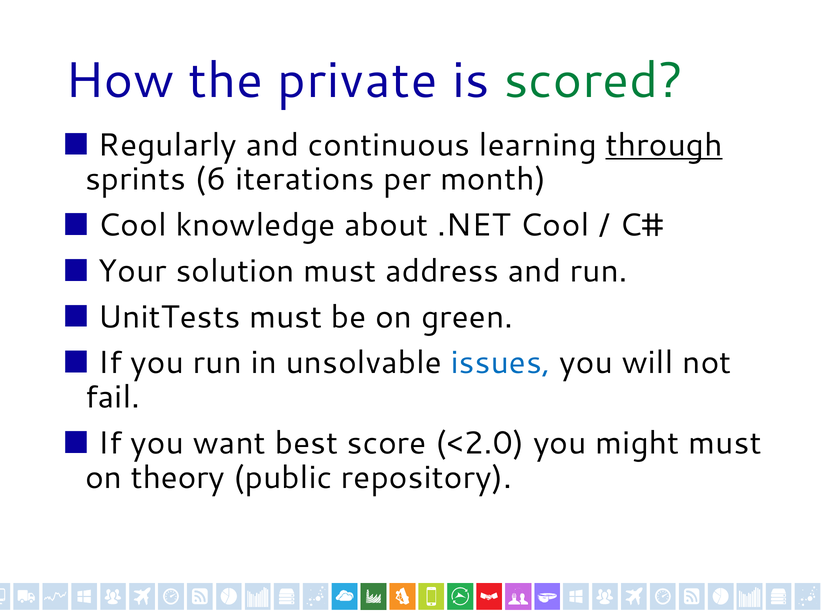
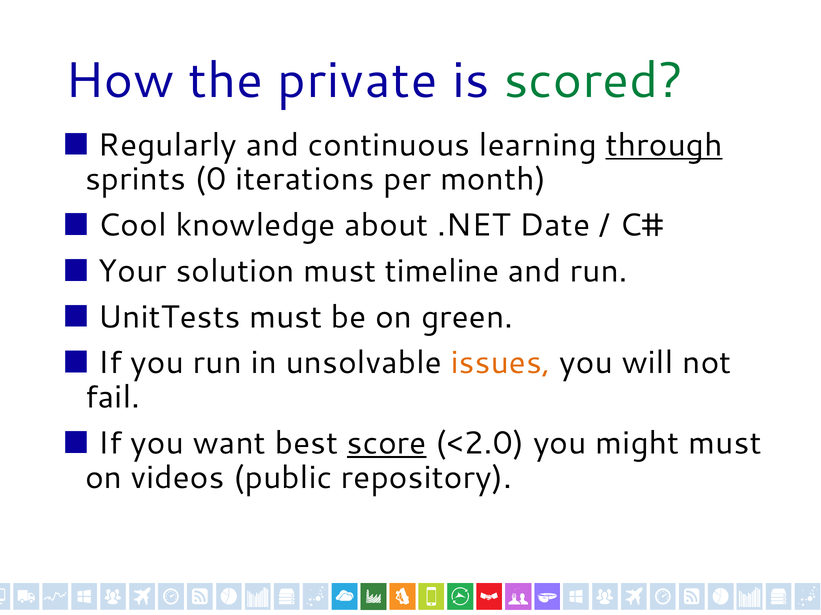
6: 6 -> 0
.NET Cool: Cool -> Date
address: address -> timeline
issues colour: blue -> orange
score underline: none -> present
theory: theory -> videos
